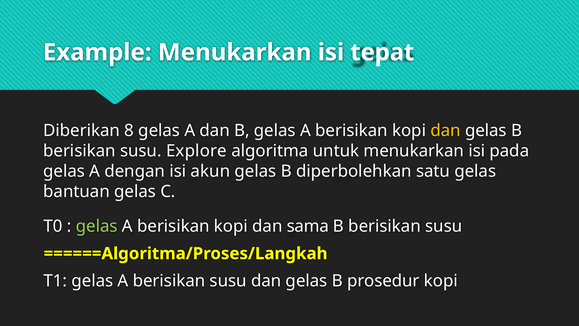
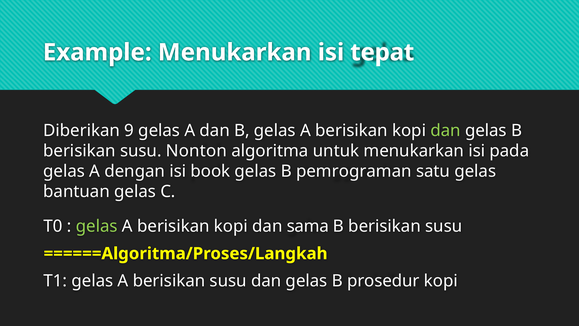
8: 8 -> 9
dan at (446, 131) colour: yellow -> light green
Explore: Explore -> Nonton
akun: akun -> book
diperbolehkan: diperbolehkan -> pemrograman
